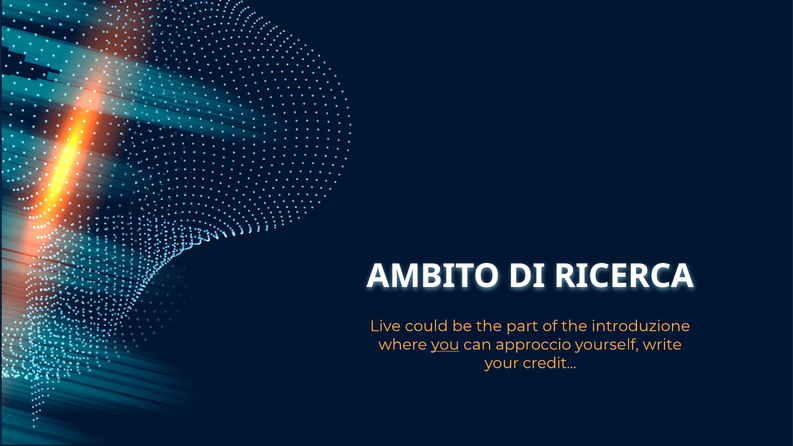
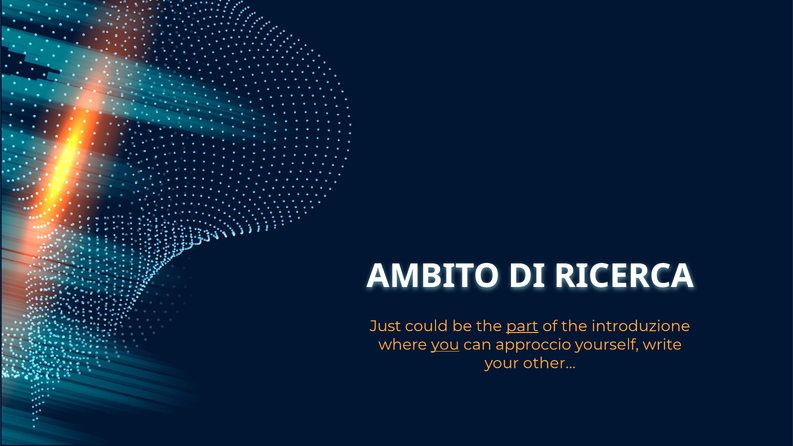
Live: Live -> Just
part underline: none -> present
credit: credit -> other
